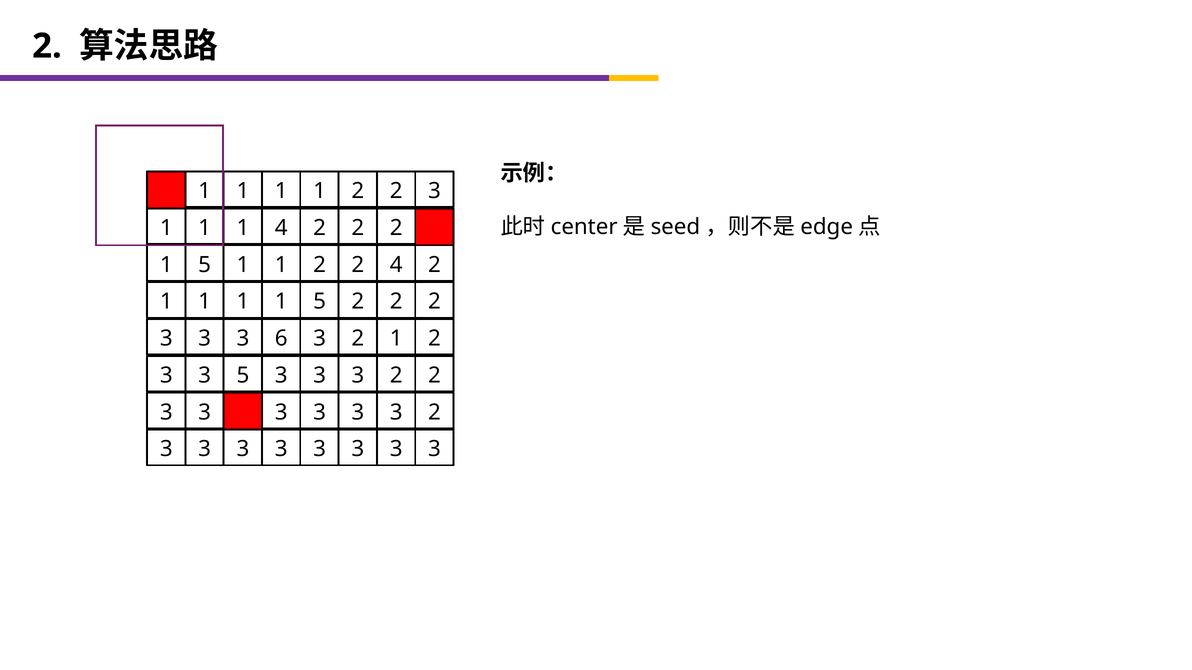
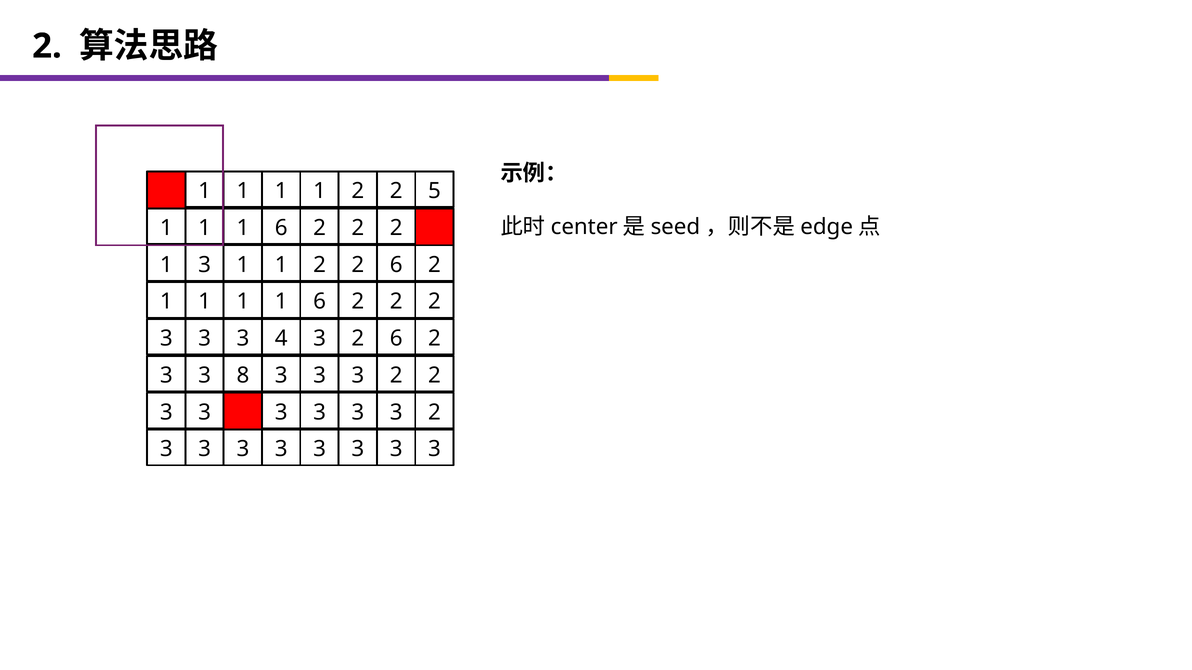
1 2 2 3: 3 -> 5
4 at (281, 228): 4 -> 6
5 at (205, 265): 5 -> 3
2 2 4: 4 -> 6
5 at (320, 302): 5 -> 6
6: 6 -> 4
3 2 1: 1 -> 6
3 5: 5 -> 8
